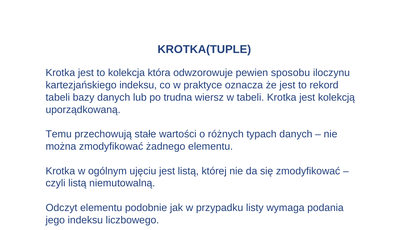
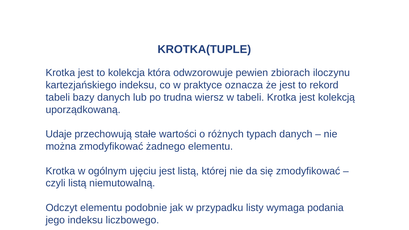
sposobu: sposobu -> zbiorach
Temu: Temu -> Udaje
